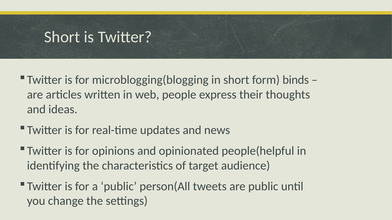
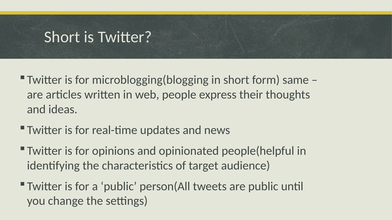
binds: binds -> same
